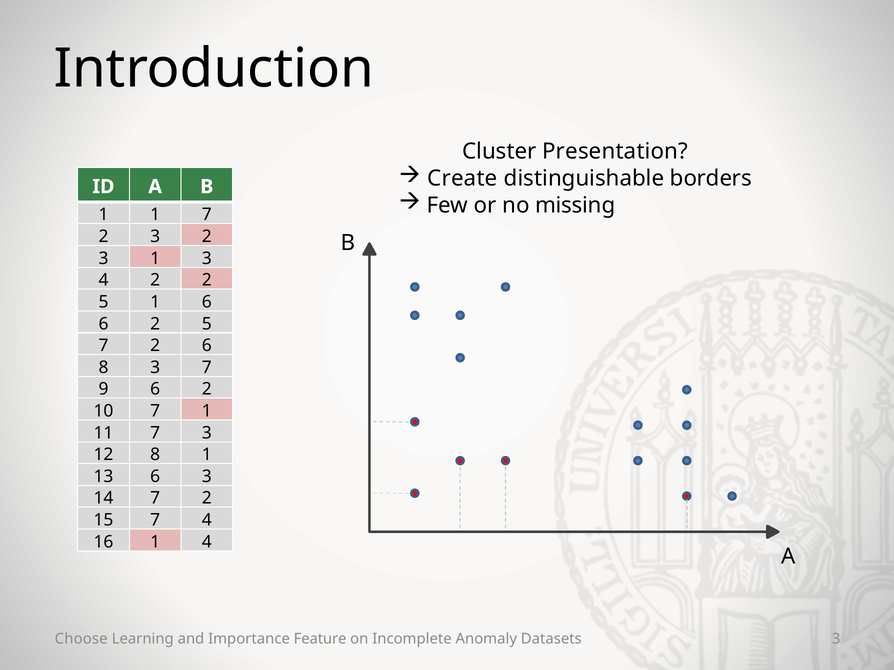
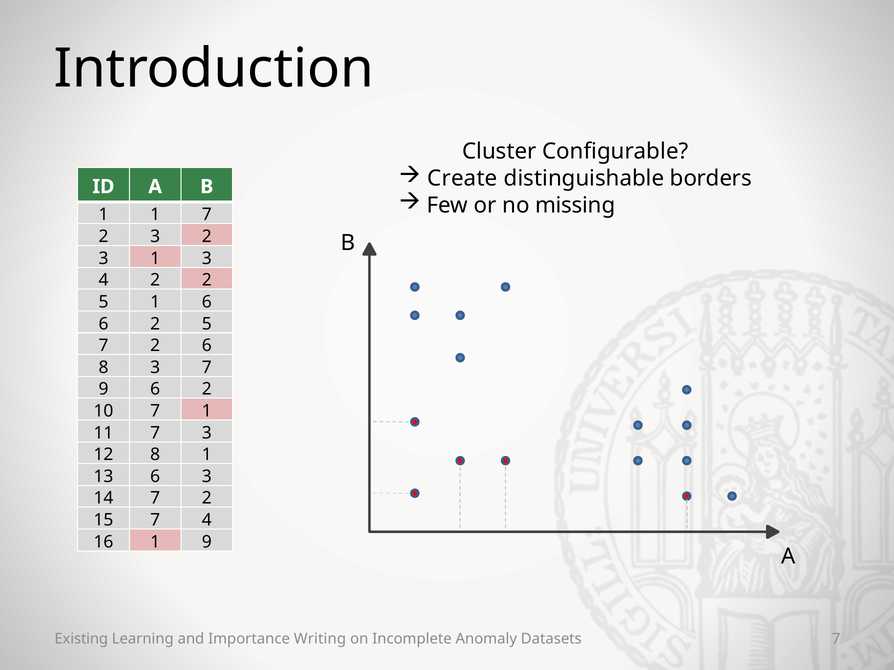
Presentation: Presentation -> Configurable
1 4: 4 -> 9
Choose: Choose -> Existing
Feature: Feature -> Writing
Datasets 3: 3 -> 7
